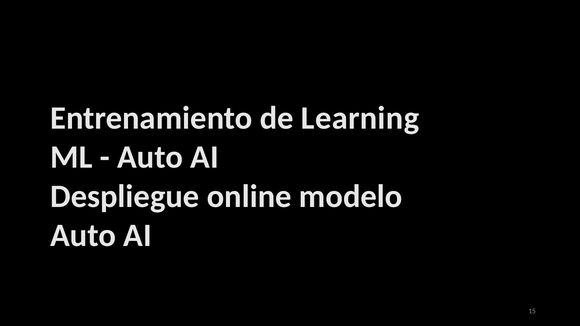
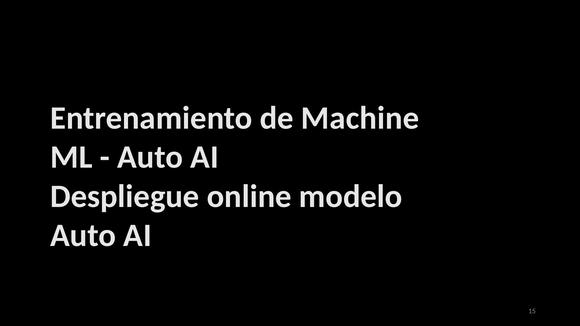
Learning: Learning -> Machine
